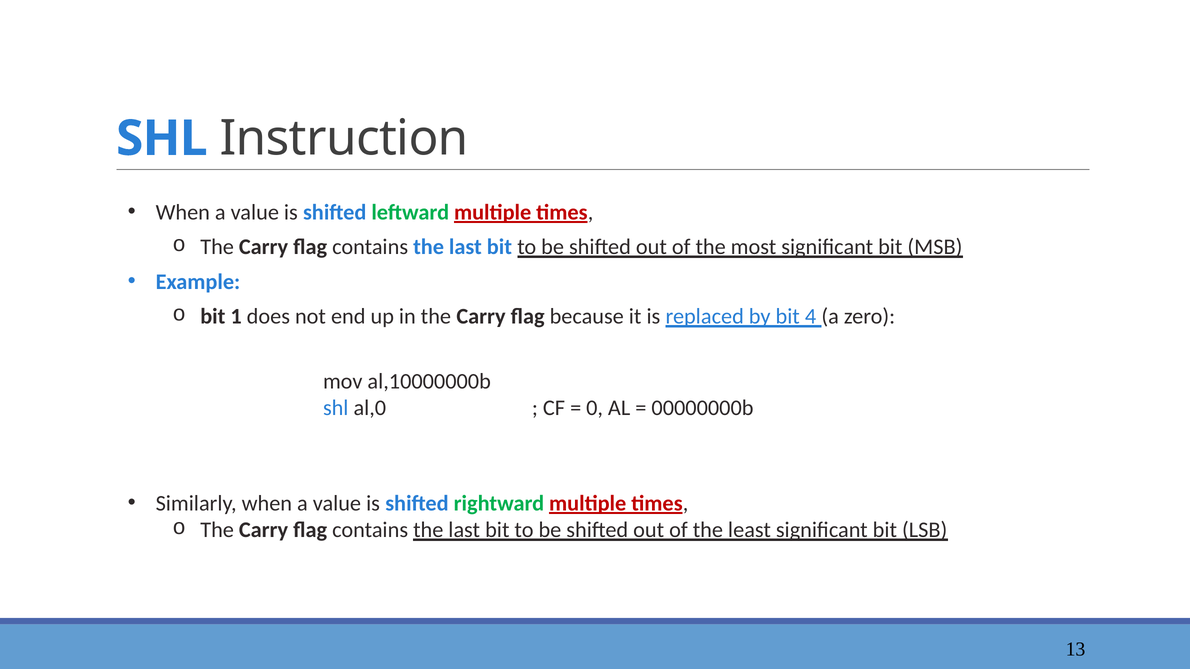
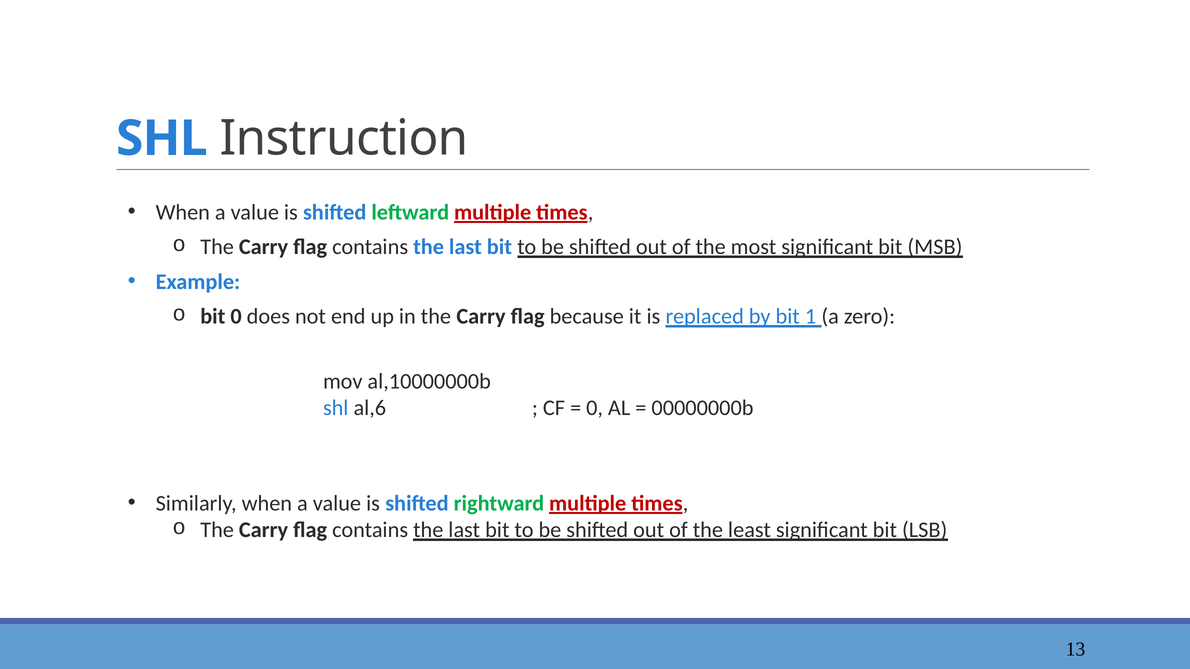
bit 1: 1 -> 0
4: 4 -> 1
al,0: al,0 -> al,6
